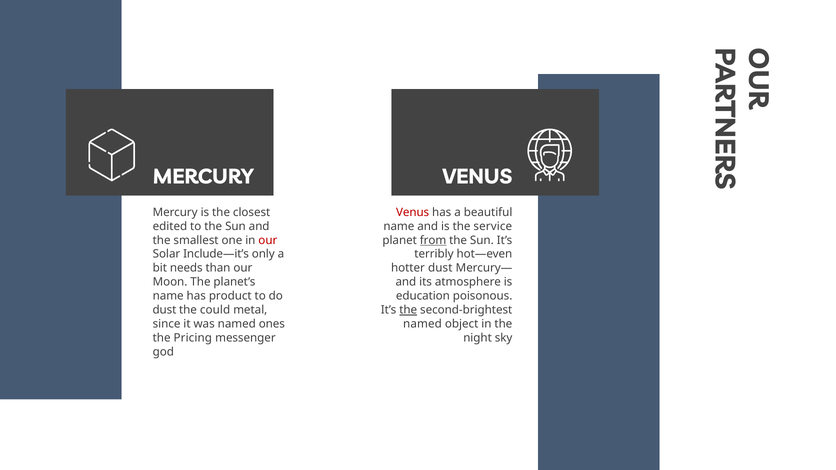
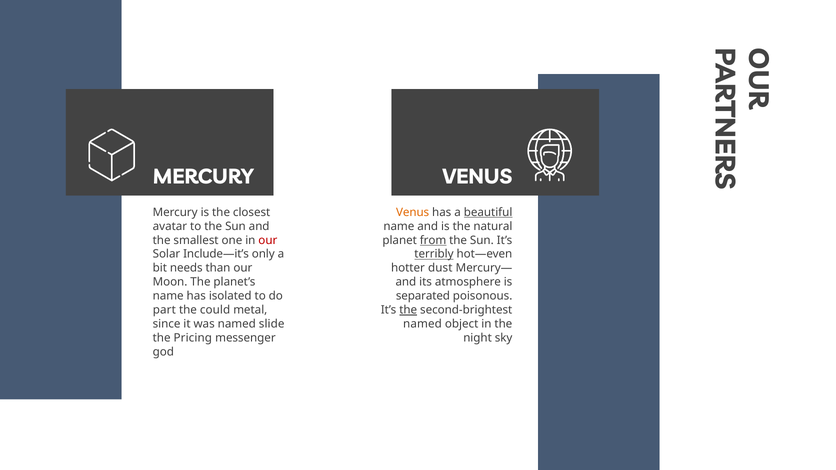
Venus at (413, 212) colour: red -> orange
beautiful underline: none -> present
edited: edited -> avatar
service: service -> natural
terribly underline: none -> present
product: product -> isolated
education: education -> separated
dust at (164, 310): dust -> part
ones: ones -> slide
